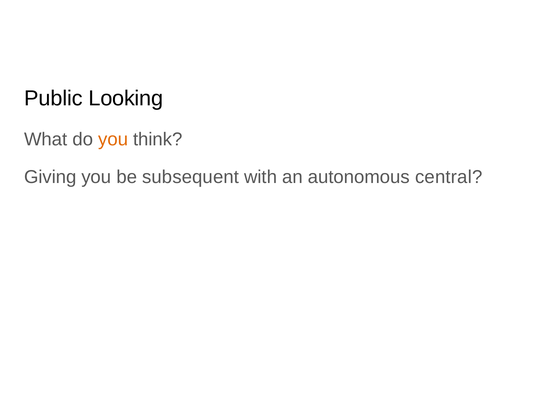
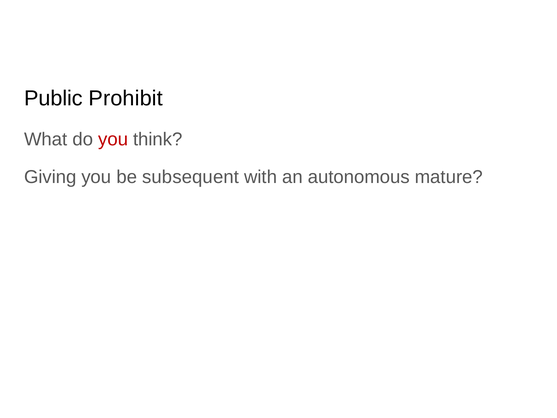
Looking: Looking -> Prohibit
you at (113, 139) colour: orange -> red
central: central -> mature
